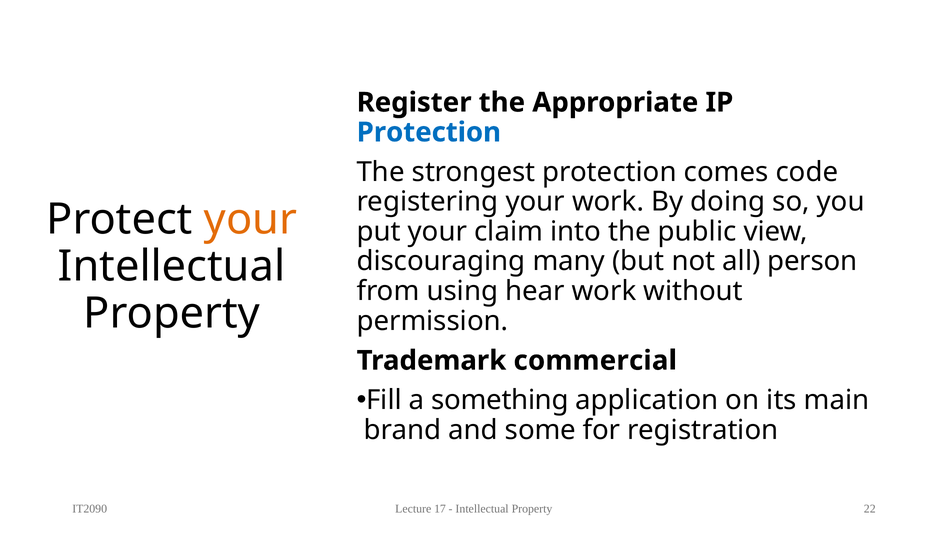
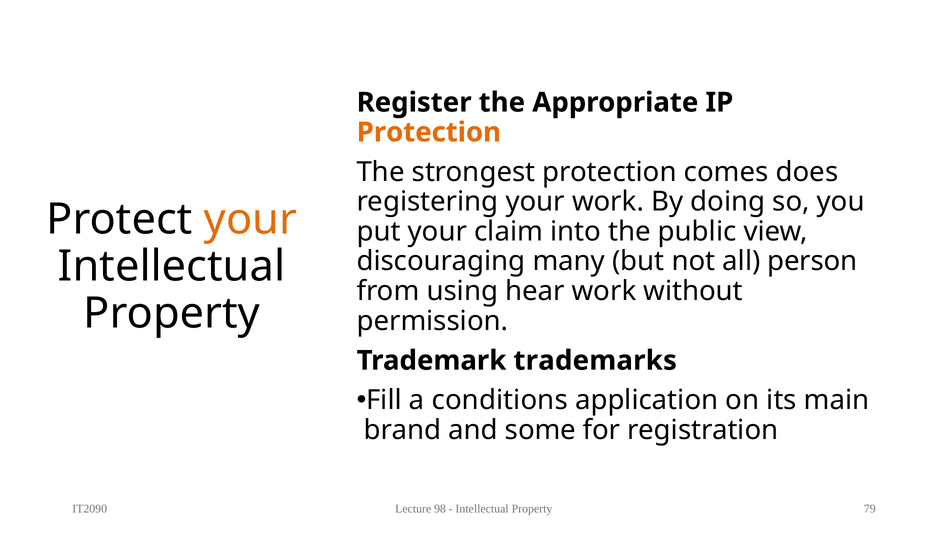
Protection at (429, 132) colour: blue -> orange
code: code -> does
commercial: commercial -> trademarks
something: something -> conditions
17: 17 -> 98
22: 22 -> 79
